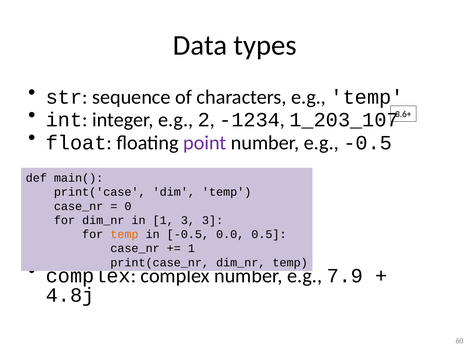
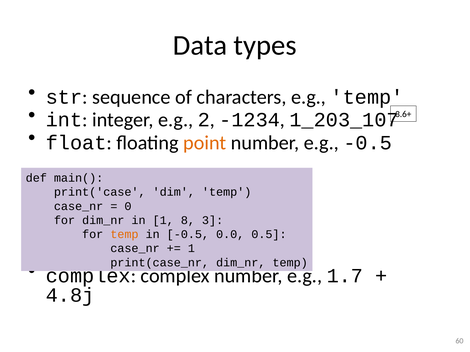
point colour: purple -> orange
1 3: 3 -> 8
7.9: 7.9 -> 1.7
